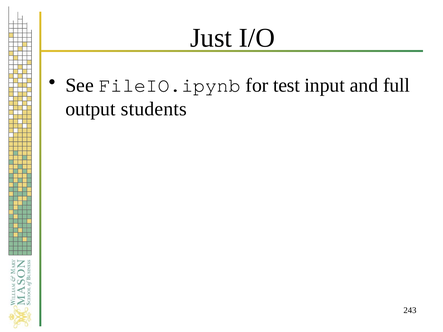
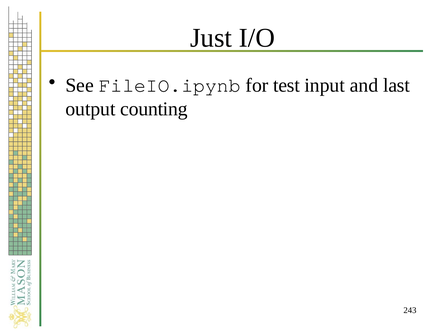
full: full -> last
students: students -> counting
